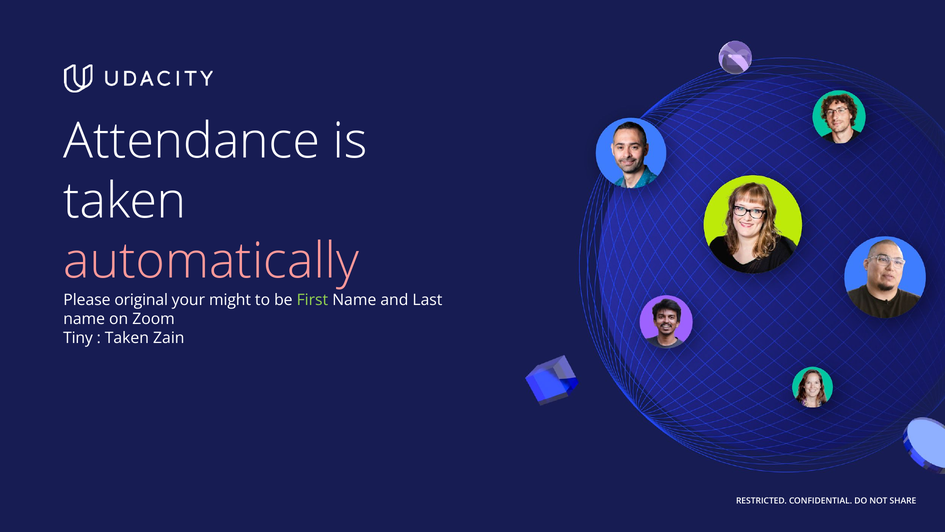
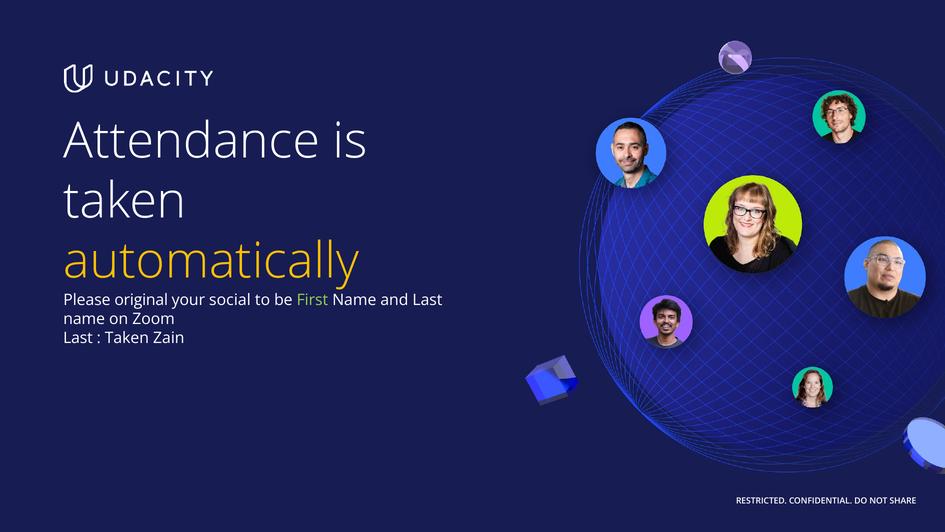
automatically colour: pink -> yellow
might: might -> social
Tiny at (78, 338): Tiny -> Last
